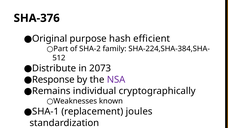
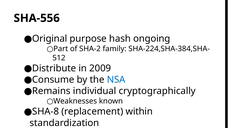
SHA-376: SHA-376 -> SHA-556
efficient: efficient -> ongoing
2073: 2073 -> 2009
Response: Response -> Consume
NSA colour: purple -> blue
SHA-1: SHA-1 -> SHA-8
joules: joules -> within
